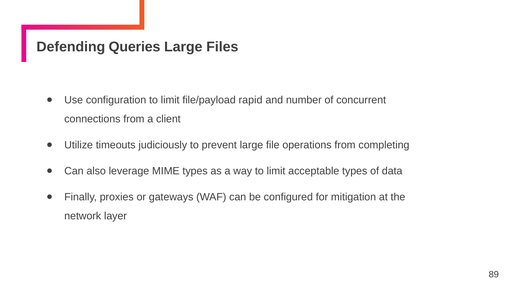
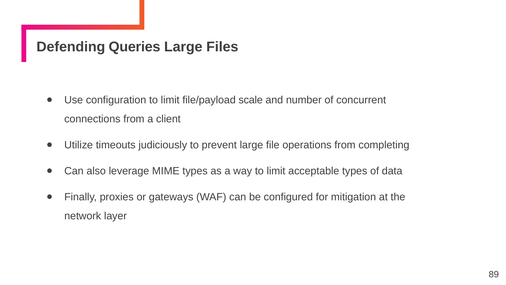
rapid: rapid -> scale
